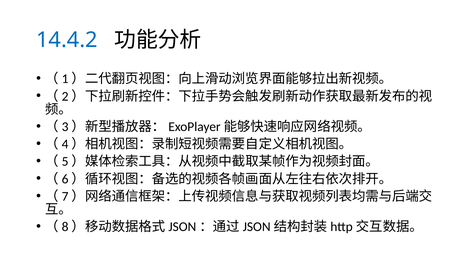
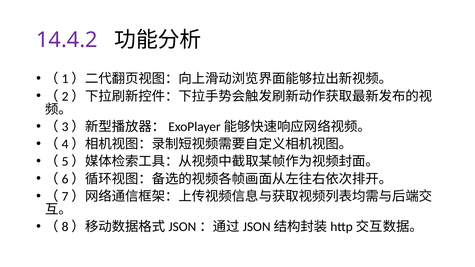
14.4.2 colour: blue -> purple
